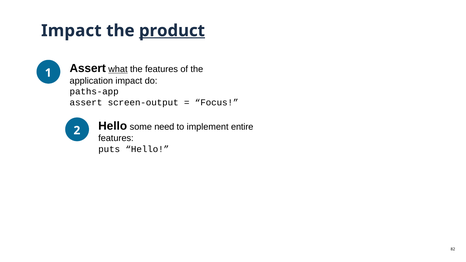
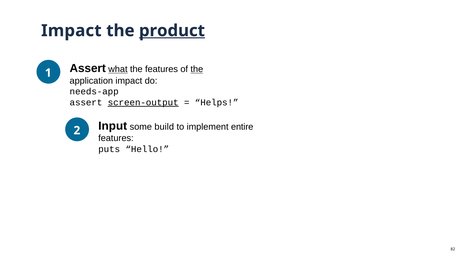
the at (197, 69) underline: none -> present
paths-app: paths-app -> needs-app
screen-output underline: none -> present
Focus: Focus -> Helps
Hello at (113, 126): Hello -> Input
need: need -> build
